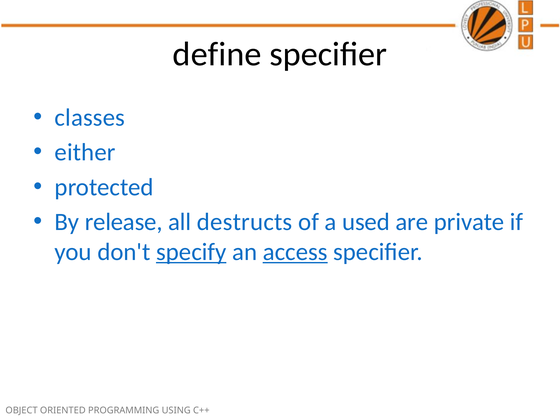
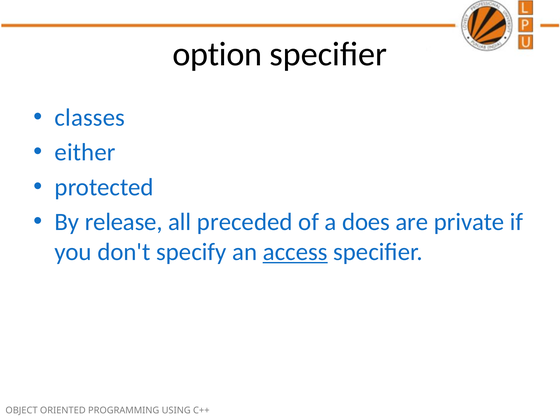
define: define -> option
destructs: destructs -> preceded
used: used -> does
specify underline: present -> none
